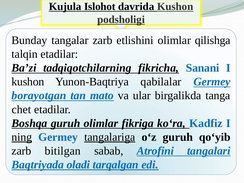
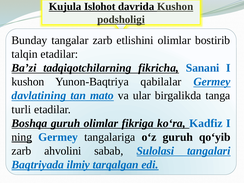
qilishga: qilishga -> bostirib
borayotgan: borayotgan -> davlatining
chet: chet -> turli
tangalariga underline: present -> none
bitilgan: bitilgan -> ahvolini
Atrofini: Atrofini -> Sulolasi
oladi: oladi -> ilmiy
